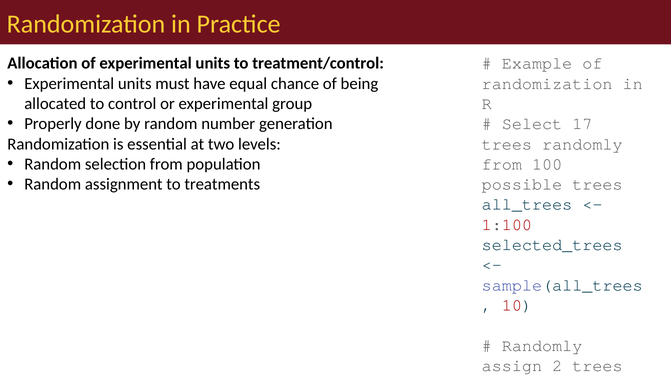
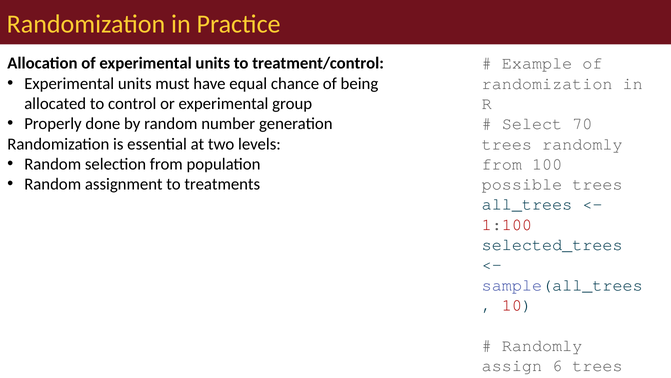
17: 17 -> 70
assign 2: 2 -> 6
